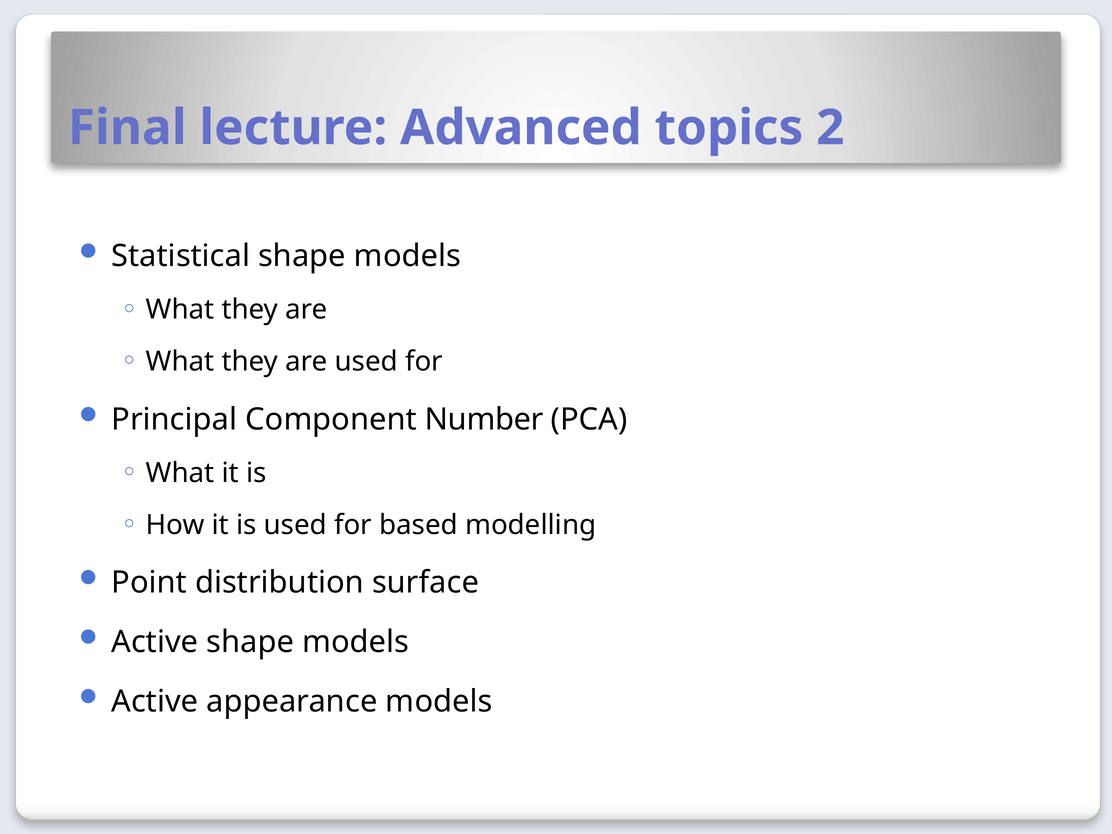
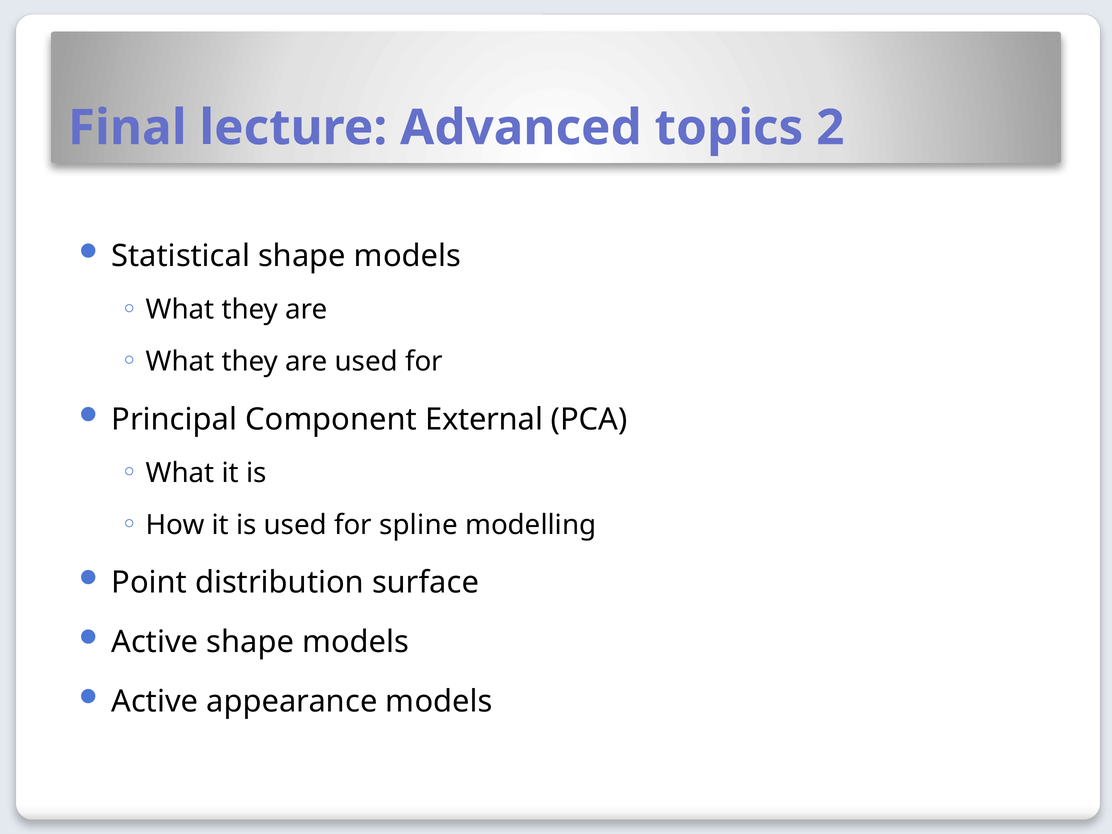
Number: Number -> External
based: based -> spline
